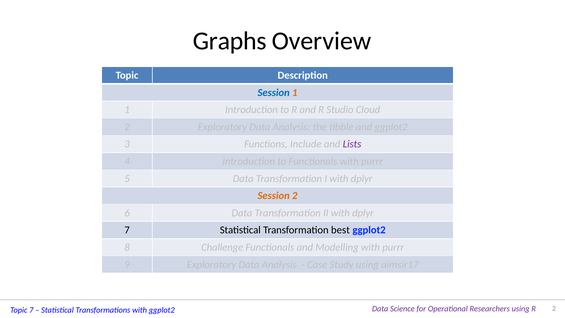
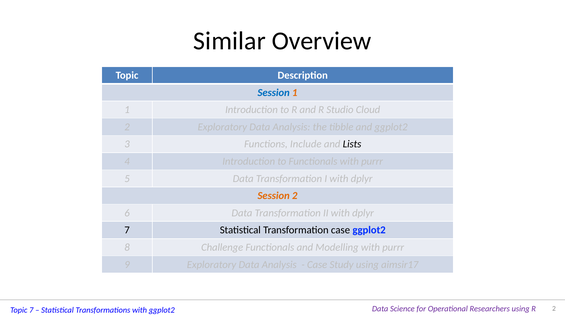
Graphs: Graphs -> Similar
Lists colour: purple -> black
Transformation best: best -> case
